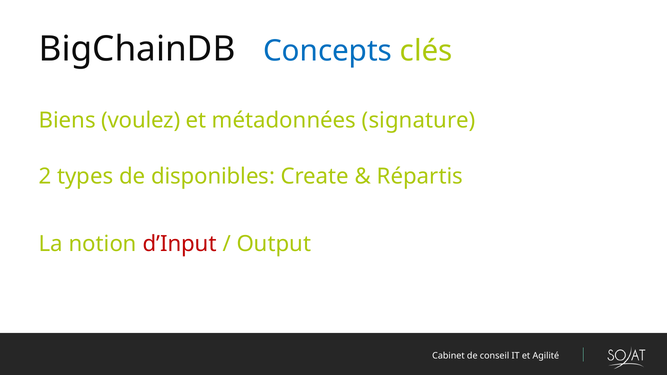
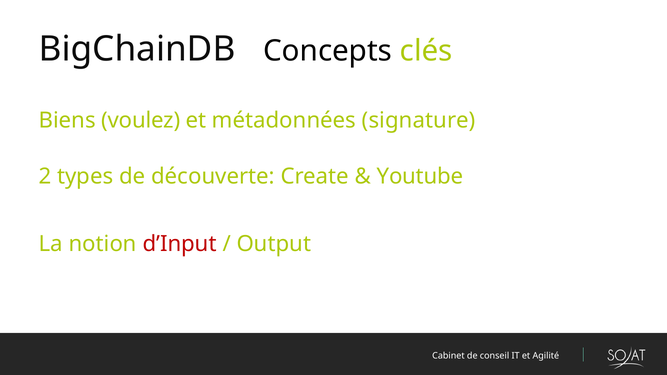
Concepts colour: blue -> black
disponibles: disponibles -> découverte
Répartis: Répartis -> Youtube
